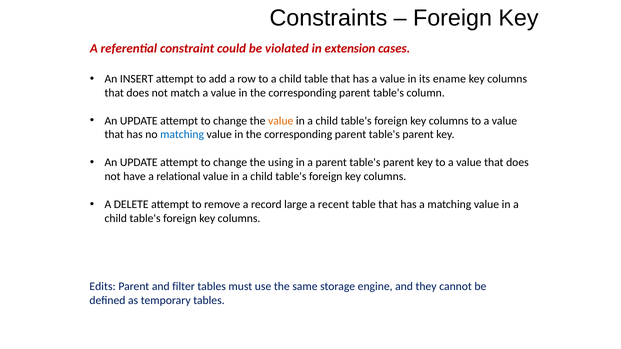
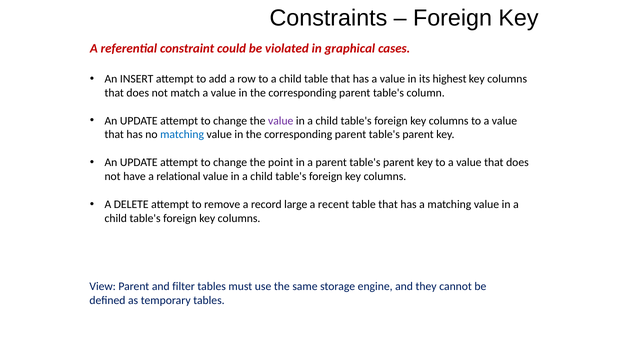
extension: extension -> graphical
ename: ename -> highest
value at (281, 121) colour: orange -> purple
using: using -> point
Edits: Edits -> View
